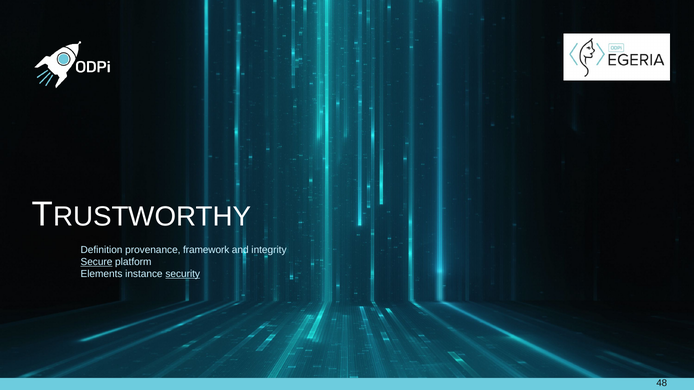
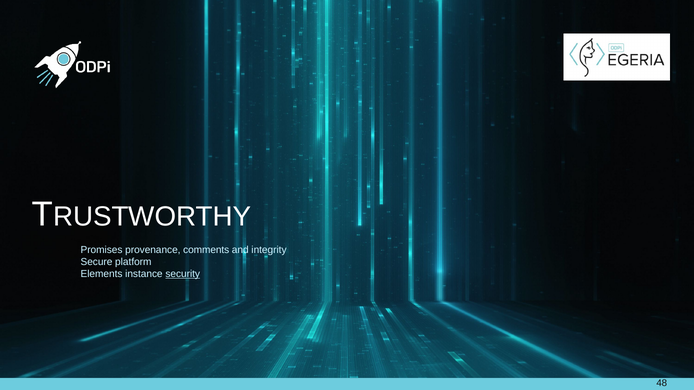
Definition: Definition -> Promises
framework: framework -> comments
Secure underline: present -> none
